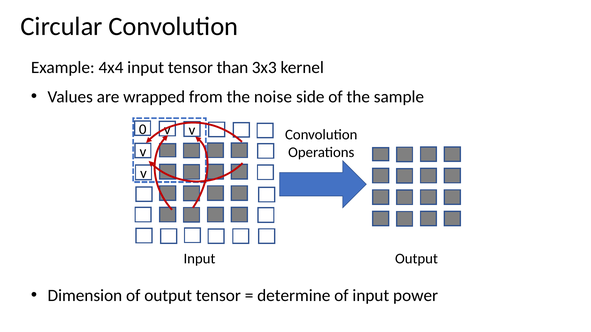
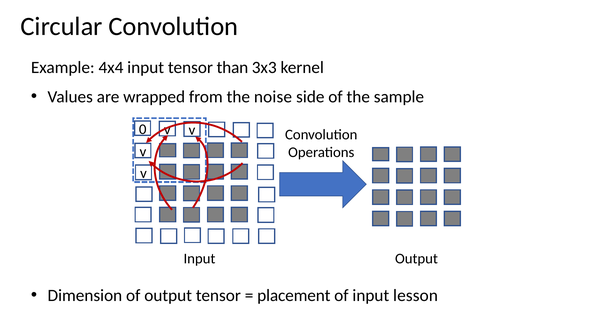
determine: determine -> placement
power: power -> lesson
